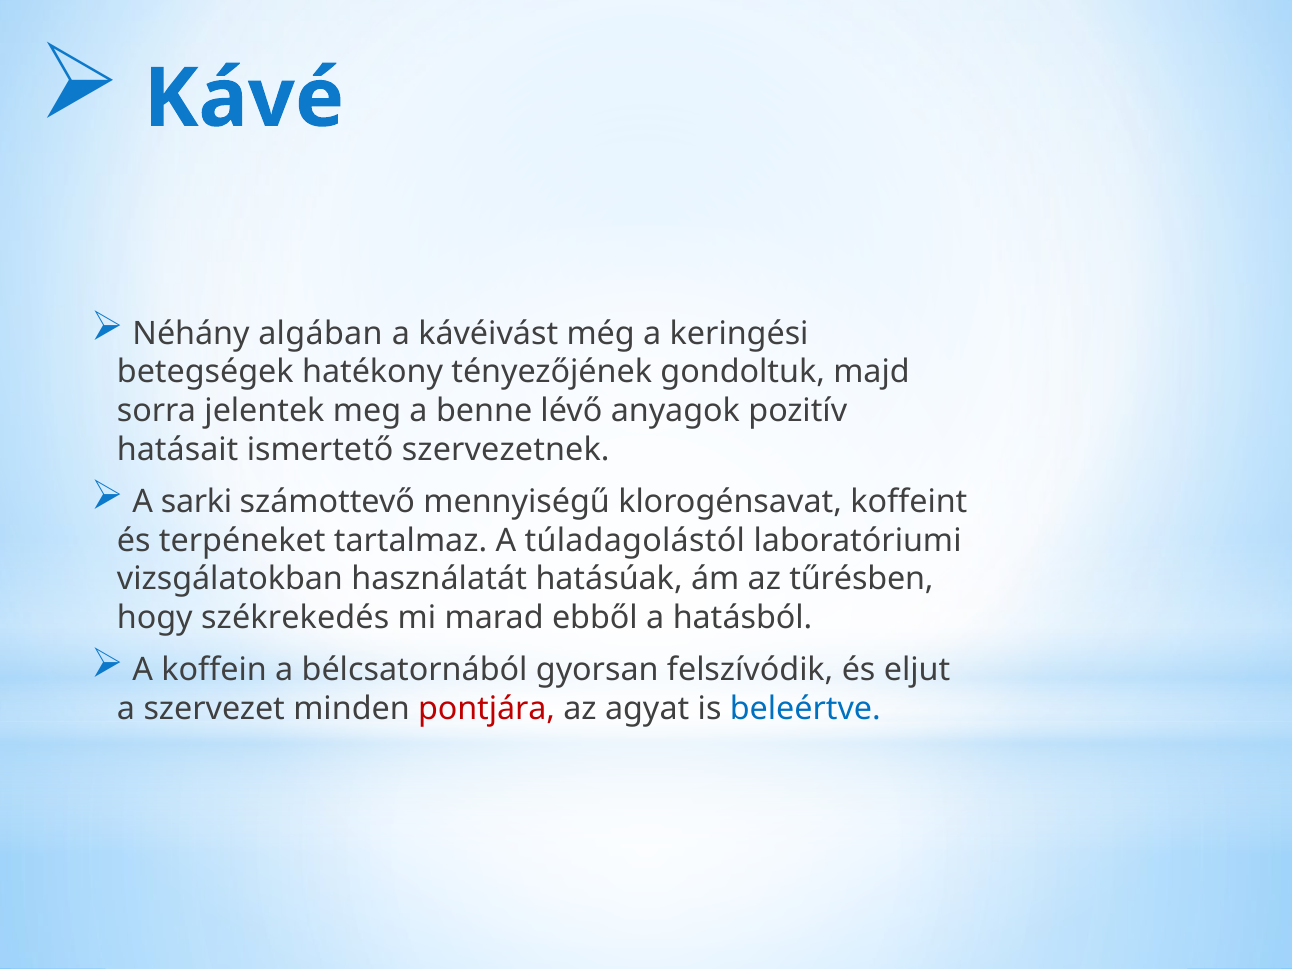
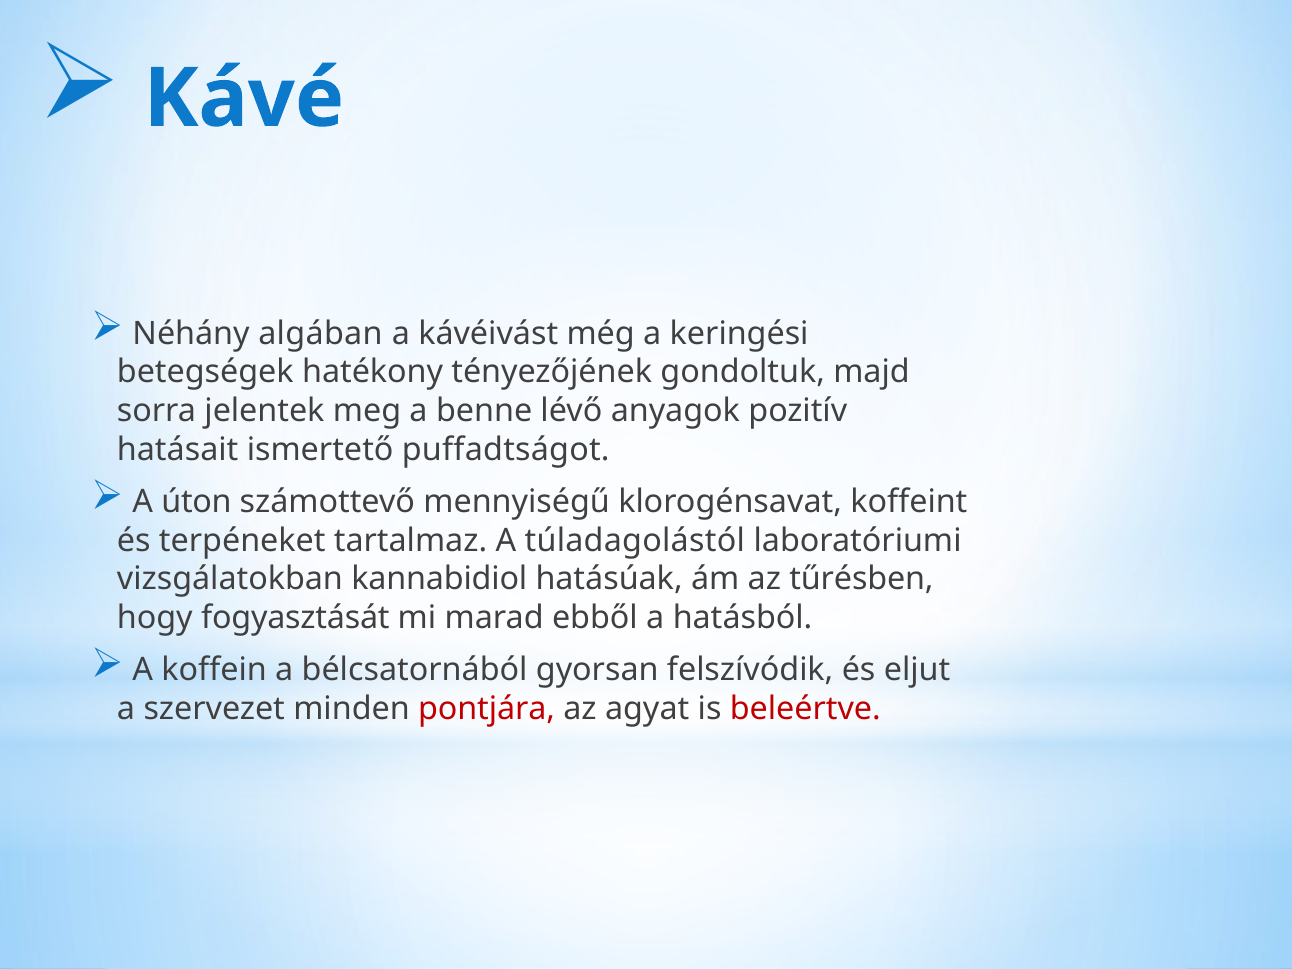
szervezetnek: szervezetnek -> puffadtságot
sarki: sarki -> úton
használatát: használatát -> kannabidiol
székrekedés: székrekedés -> fogyasztását
beleértve colour: blue -> red
